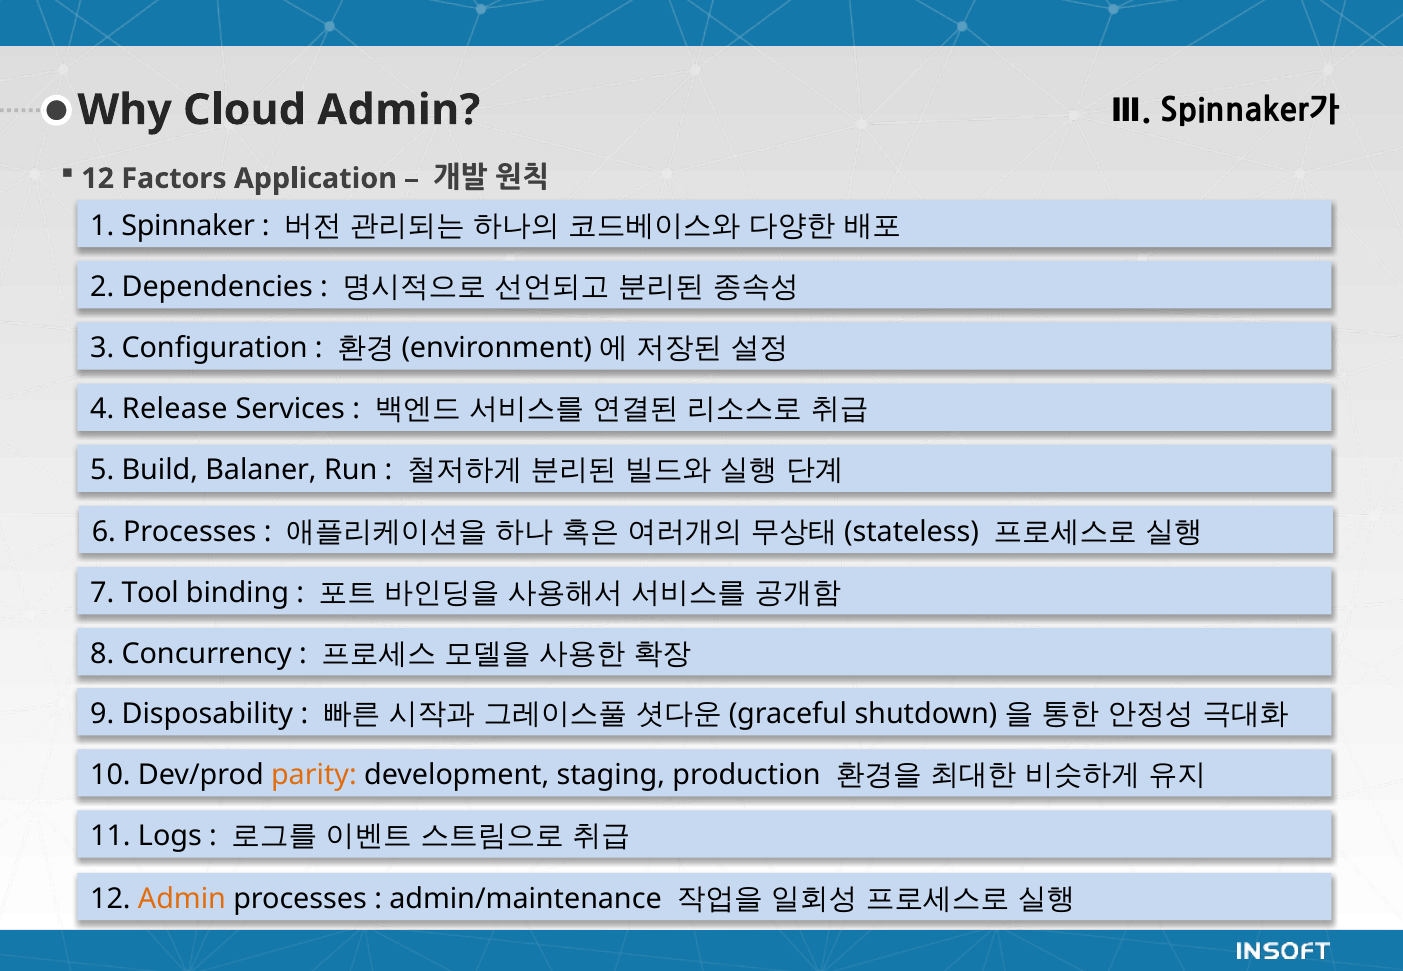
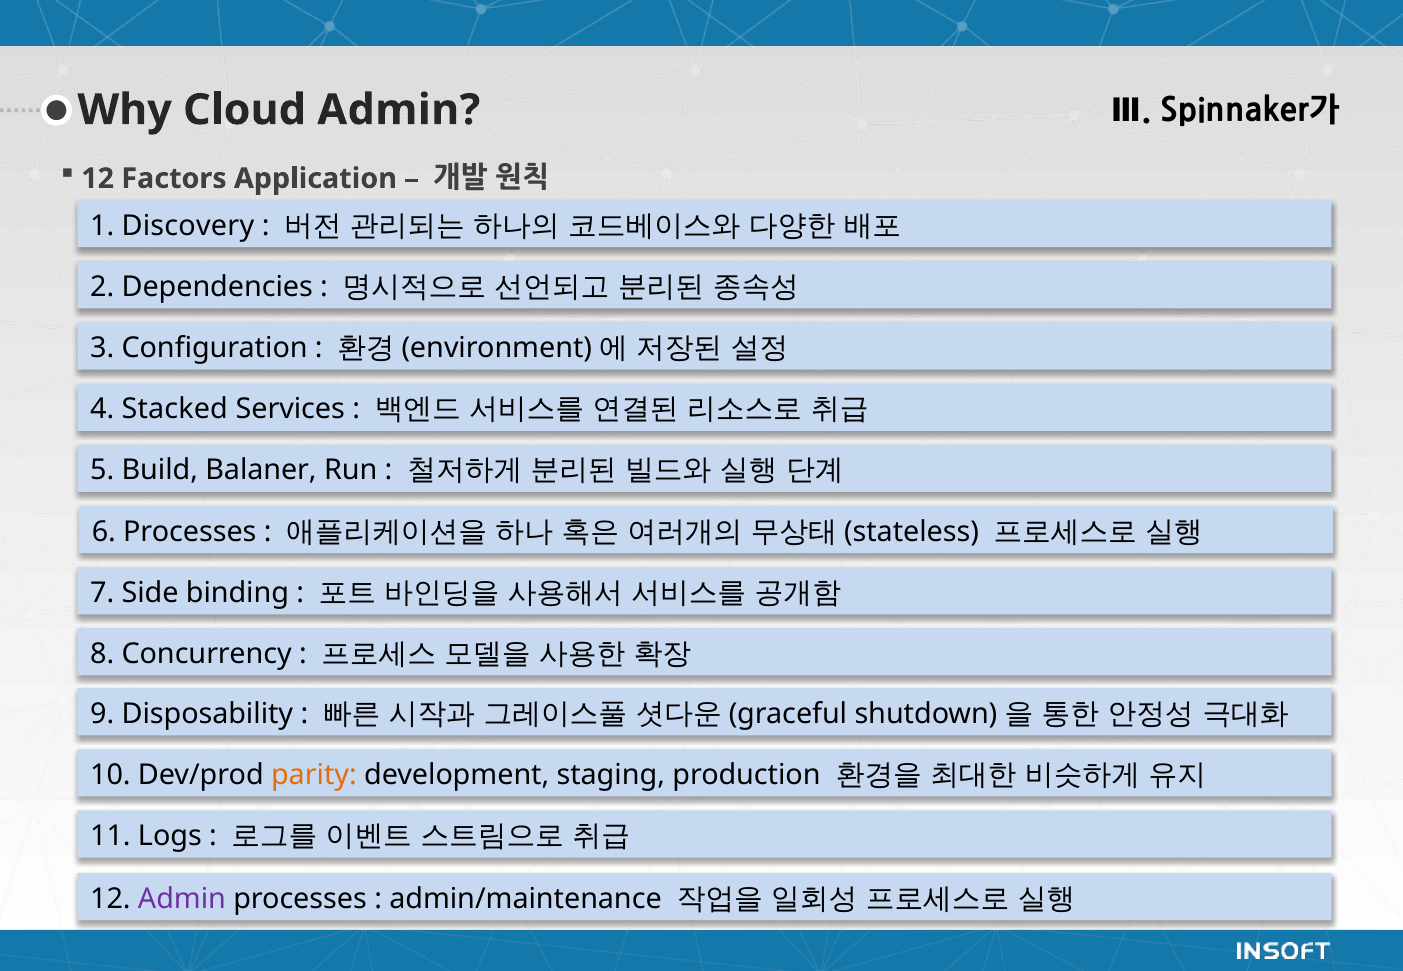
Spinnaker: Spinnaker -> Discovery
Release: Release -> Stacked
Tool: Tool -> Side
Admin at (182, 899) colour: orange -> purple
